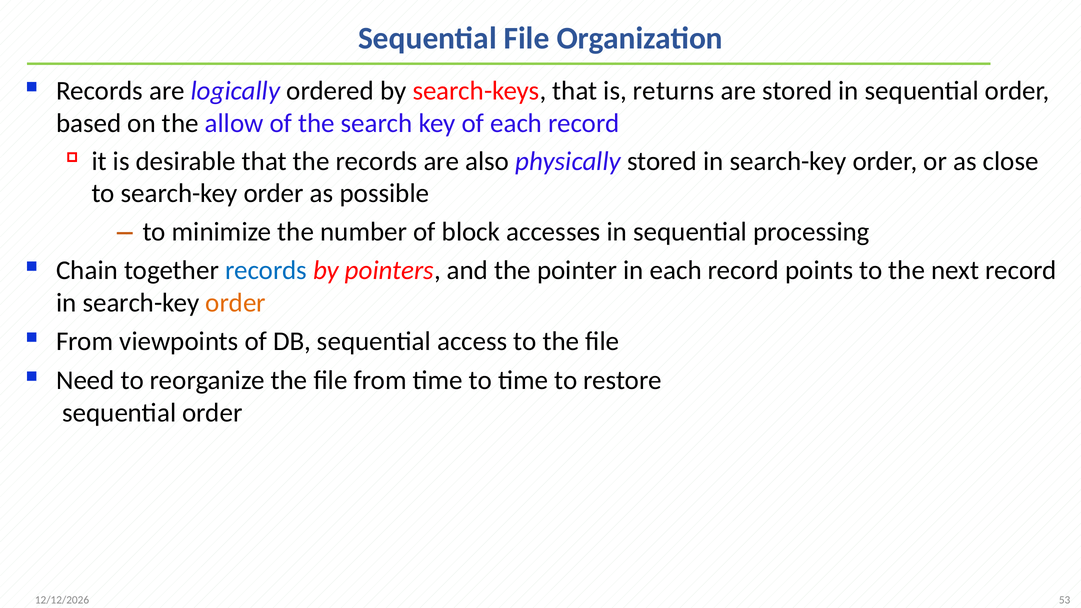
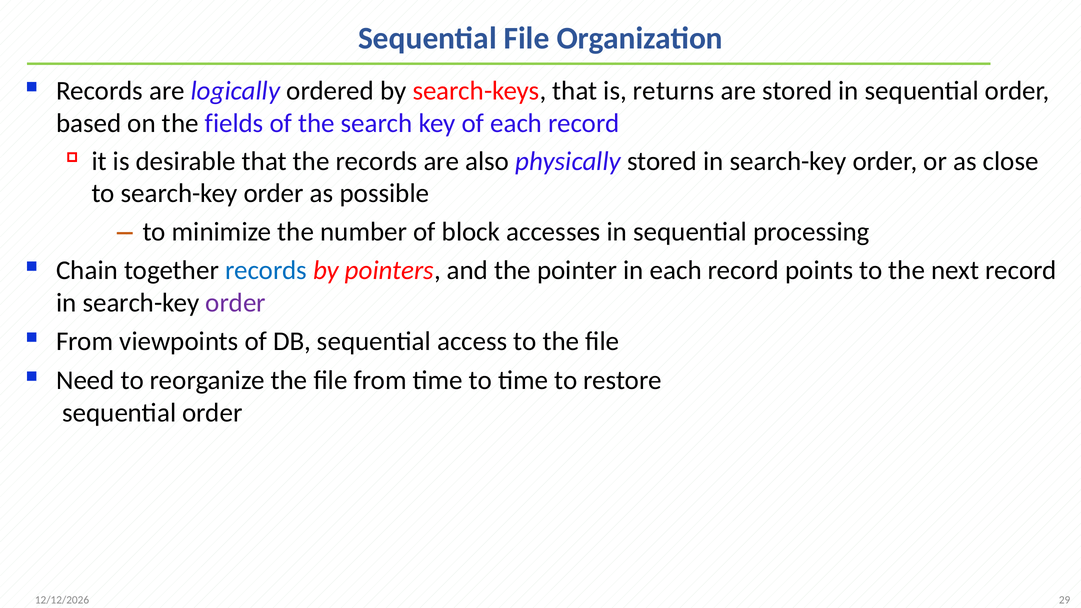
allow: allow -> fields
order at (236, 303) colour: orange -> purple
53: 53 -> 29
